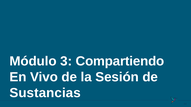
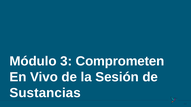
Compartiendo: Compartiendo -> Comprometen
